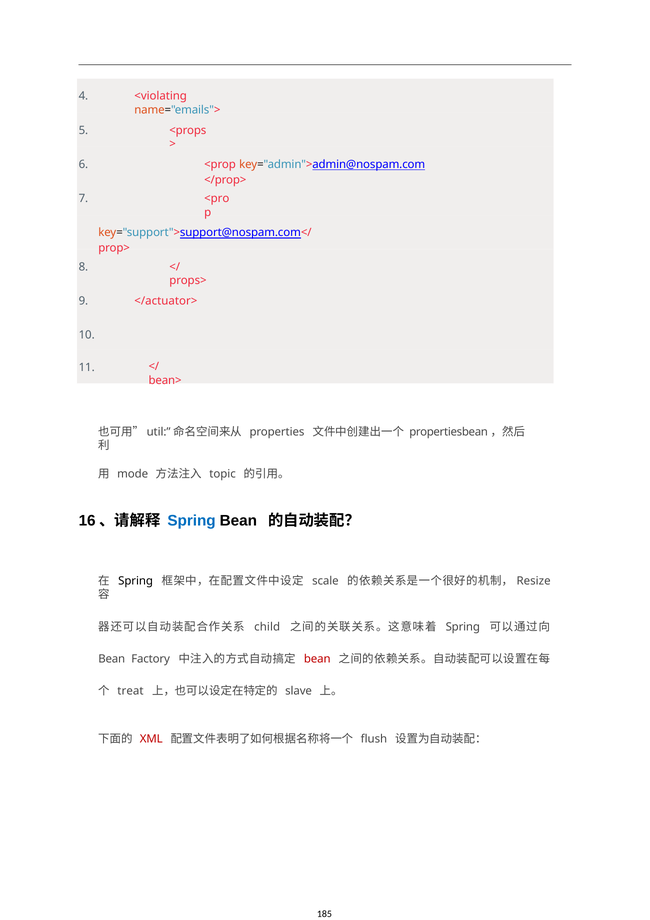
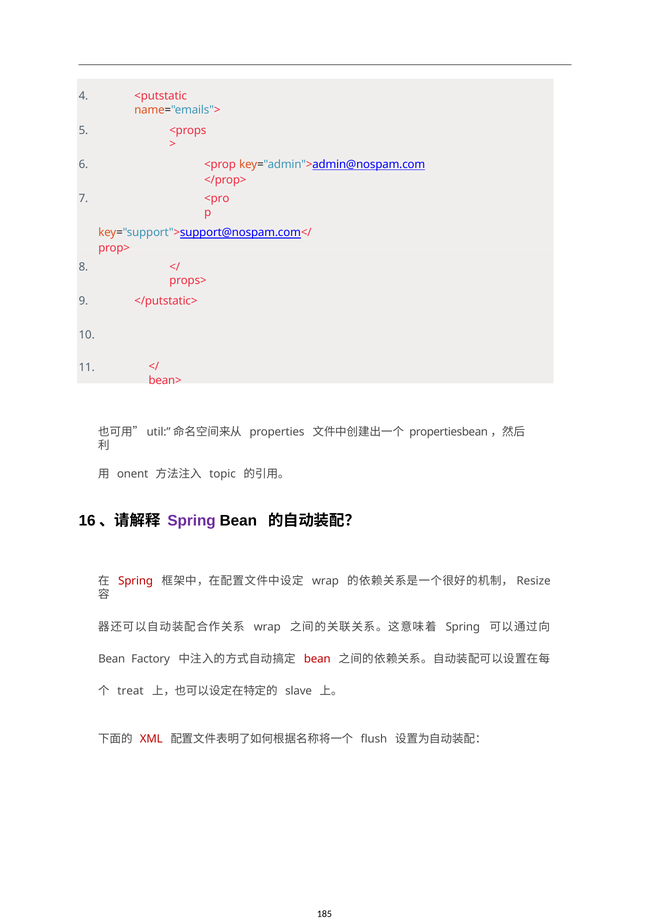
<violating: <violating -> <putstatic
</actuator>: </actuator> -> </putstatic>
mode: mode -> onent
Spring at (192, 521) colour: blue -> purple
Spring at (136, 581) colour: black -> red
scale at (325, 581): scale -> wrap
child at (267, 627): child -> wrap
